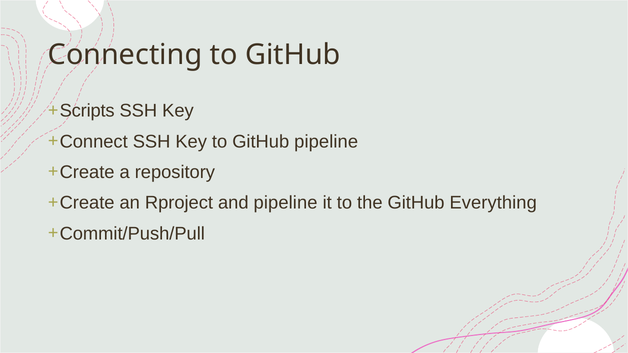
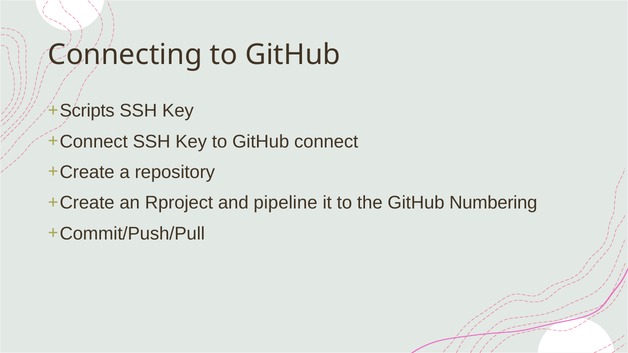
GitHub pipeline: pipeline -> connect
Everything: Everything -> Numbering
